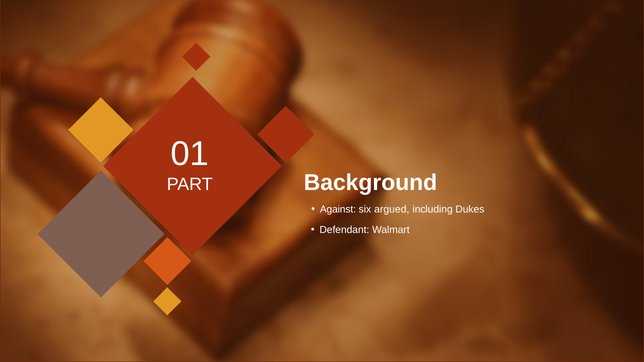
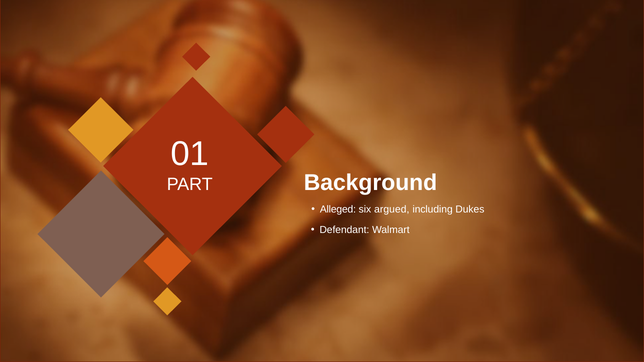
Against: Against -> Alleged
